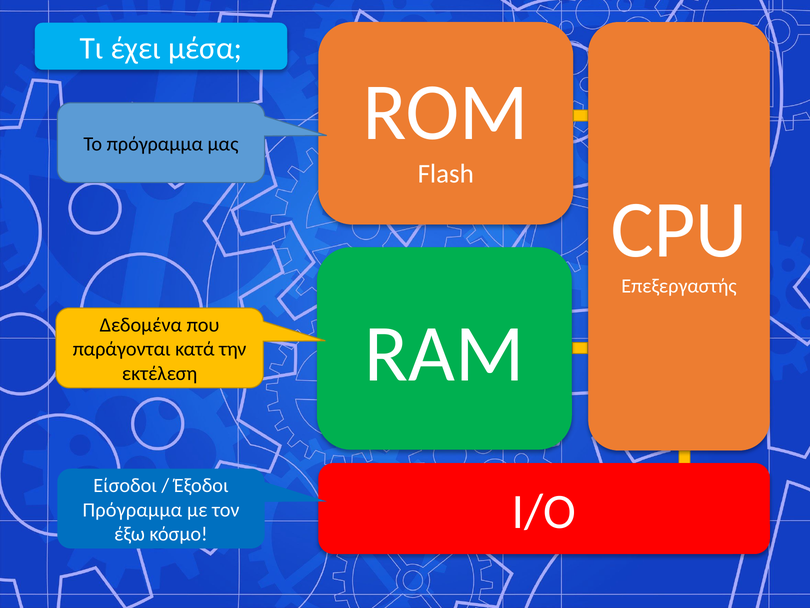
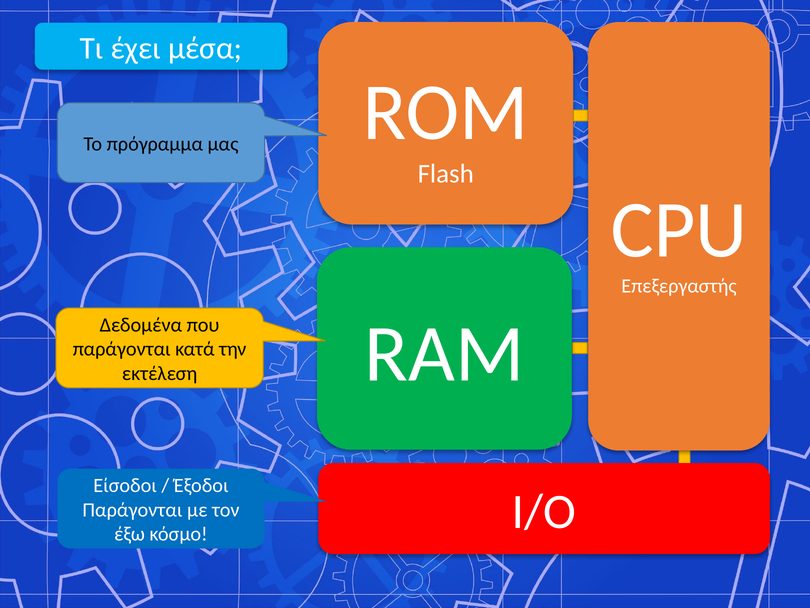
Πρόγραμμα at (132, 510): Πρόγραμμα -> Παράγονται
